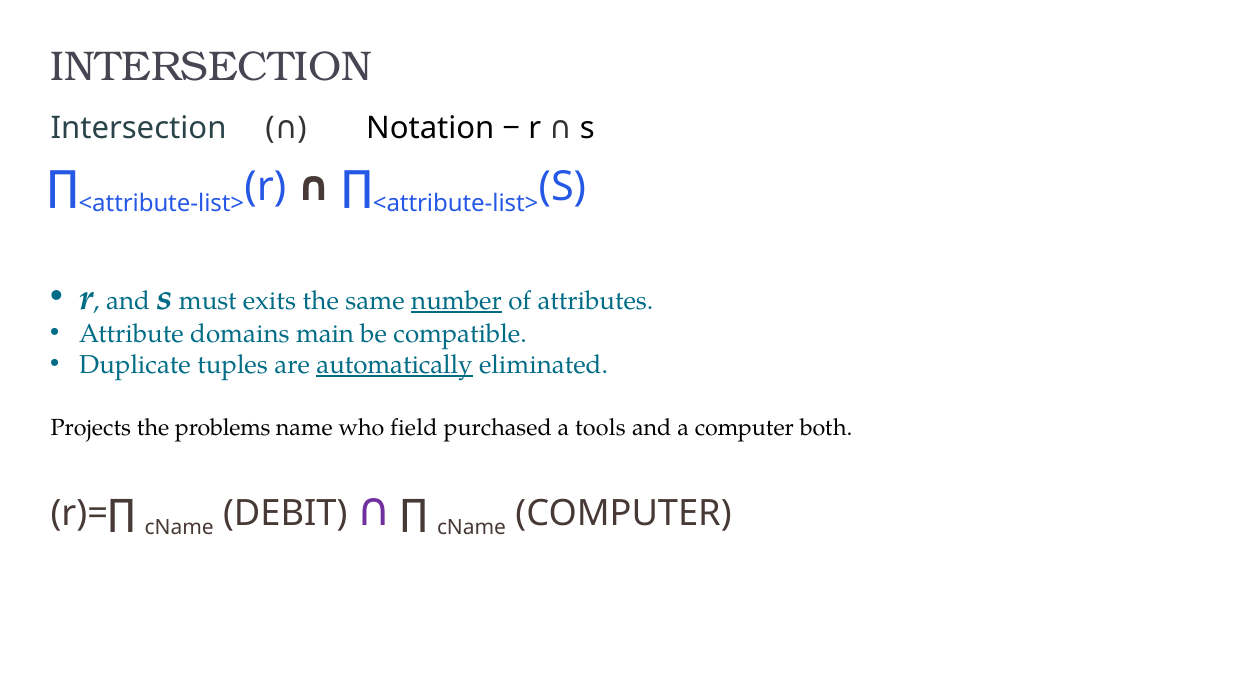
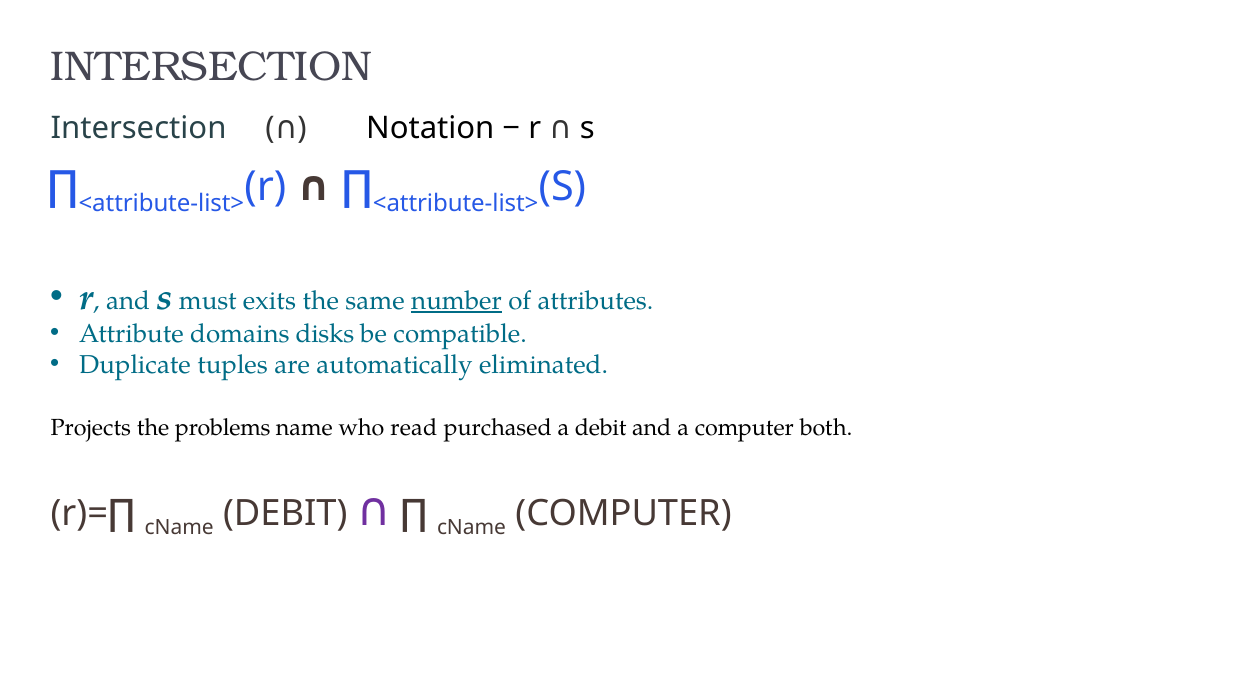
main: main -> disks
automatically underline: present -> none
field: field -> read
a tools: tools -> debit
